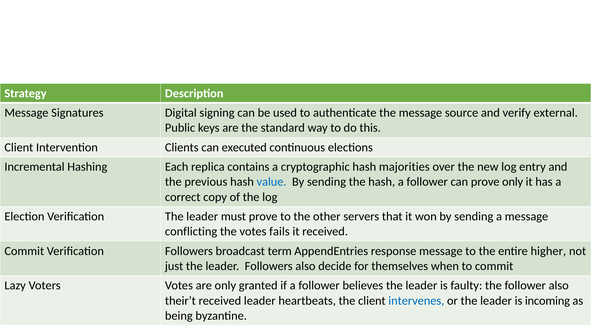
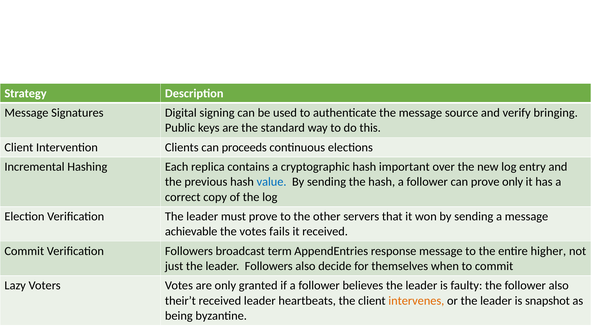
external: external -> bringing
executed: executed -> proceeds
majorities: majorities -> important
conflicting: conflicting -> achievable
intervenes colour: blue -> orange
incoming: incoming -> snapshot
